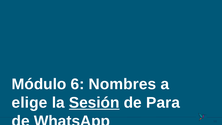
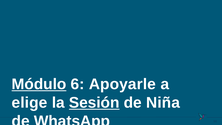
Módulo underline: none -> present
Nombres: Nombres -> Apoyarle
Para: Para -> Niña
